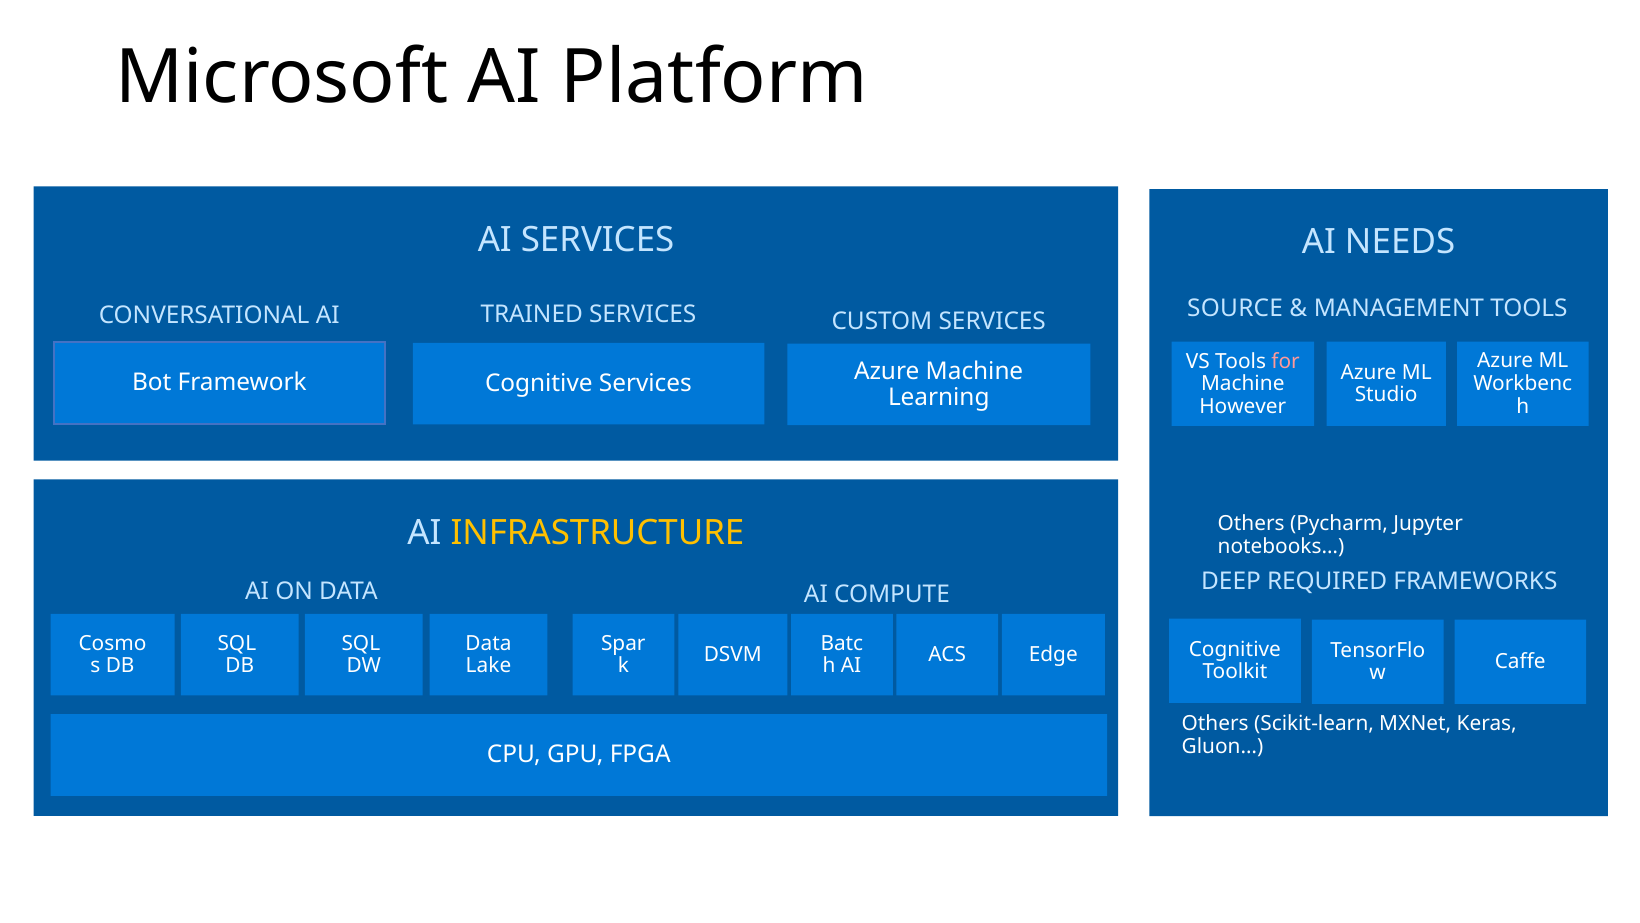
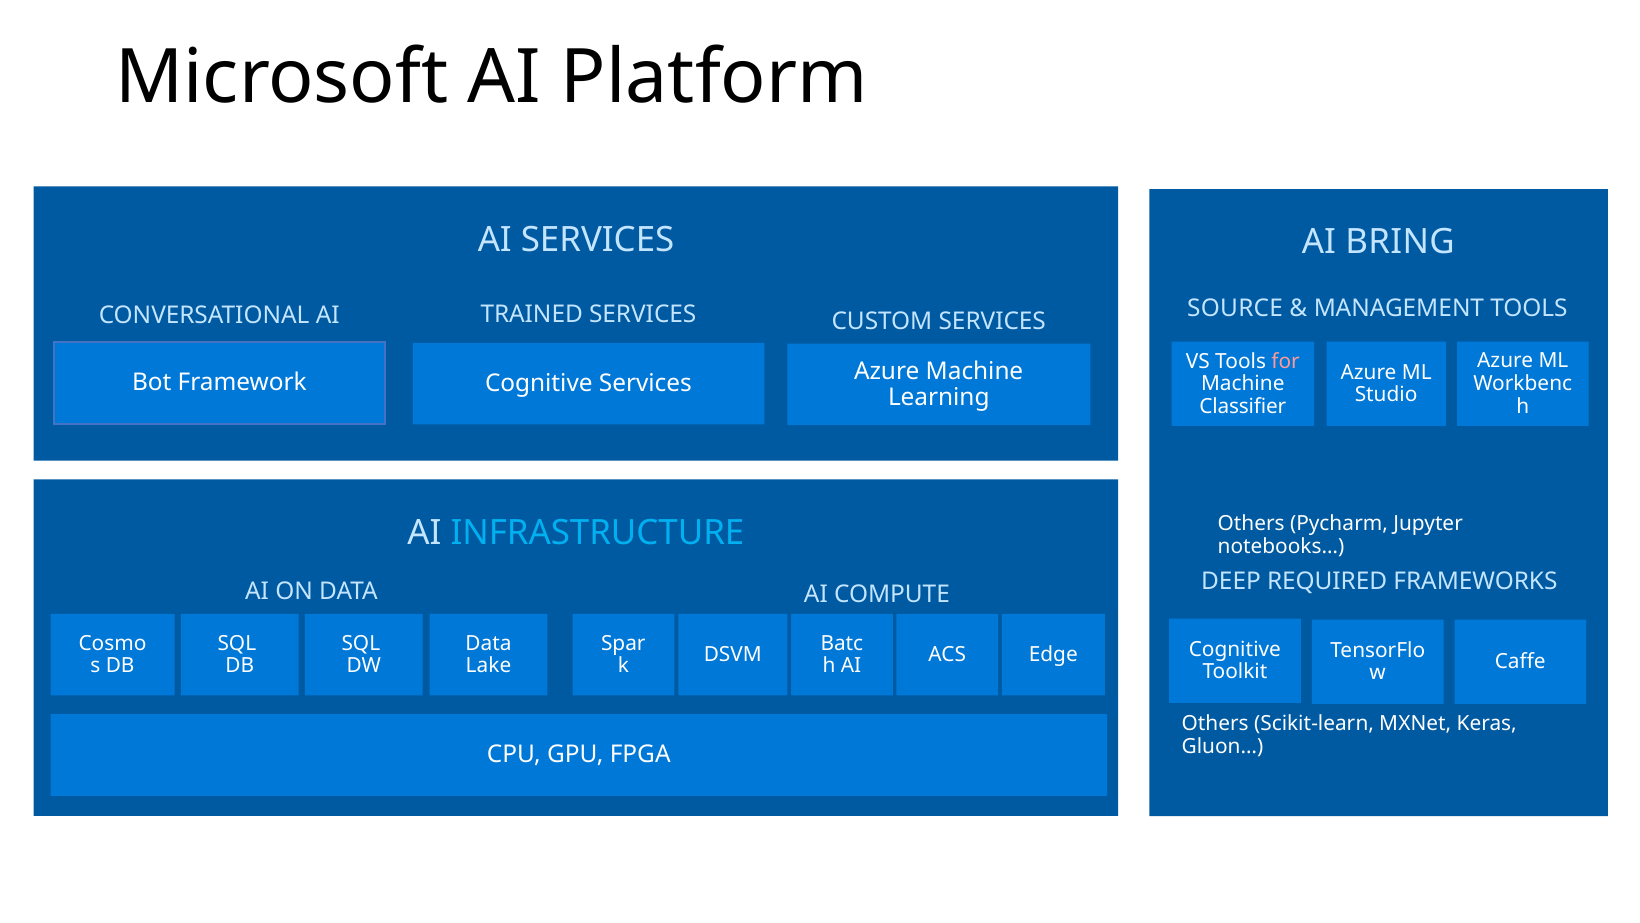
NEEDS: NEEDS -> BRING
However: However -> Classifier
INFRASTRUCTURE colour: yellow -> light blue
